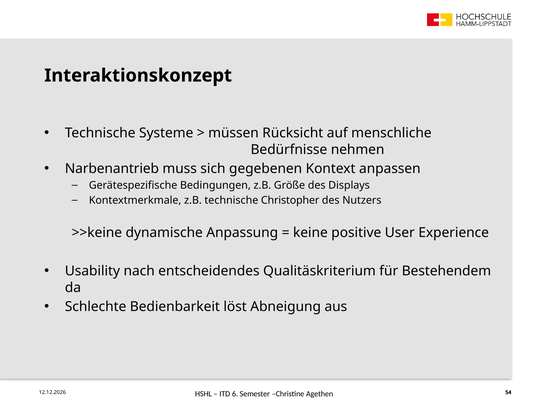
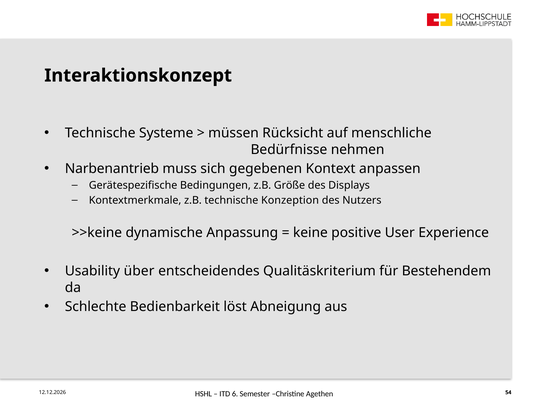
Christopher: Christopher -> Konzeption
nach: nach -> über
